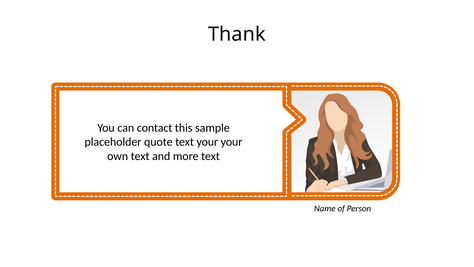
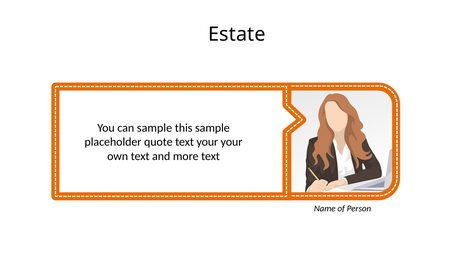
Thank: Thank -> Estate
can contact: contact -> sample
